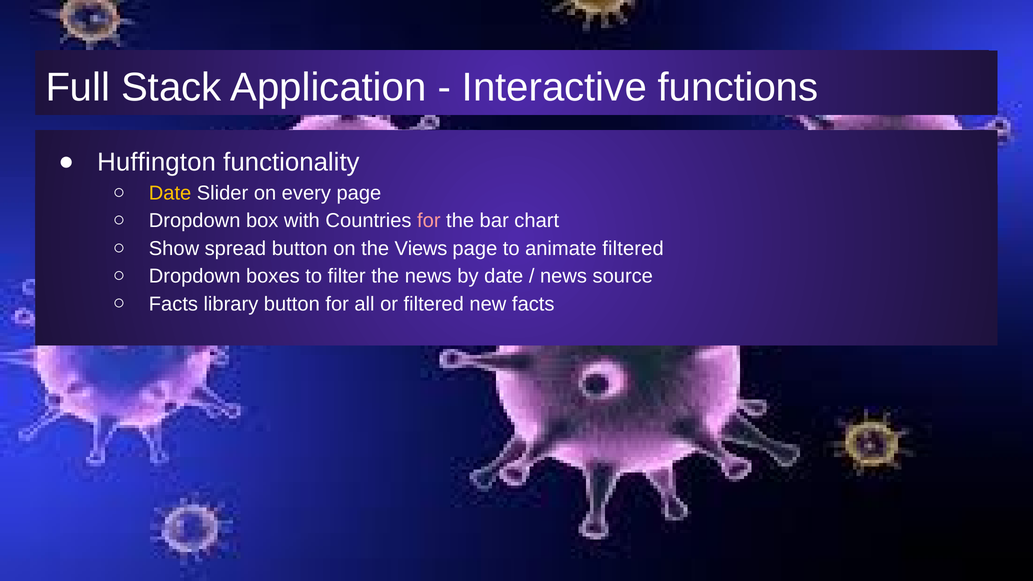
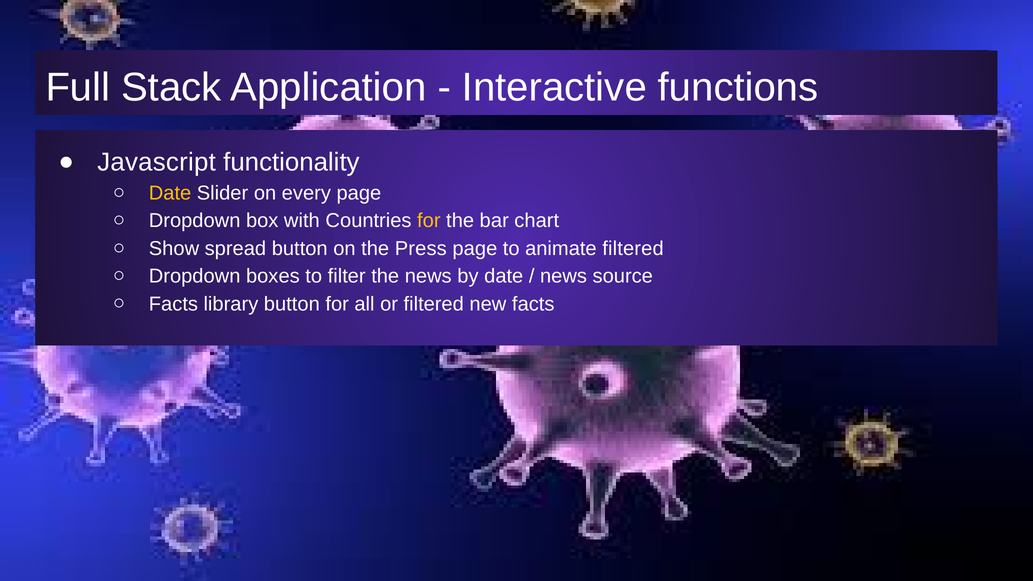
Huffington: Huffington -> Javascript
for at (429, 221) colour: pink -> yellow
Views: Views -> Press
